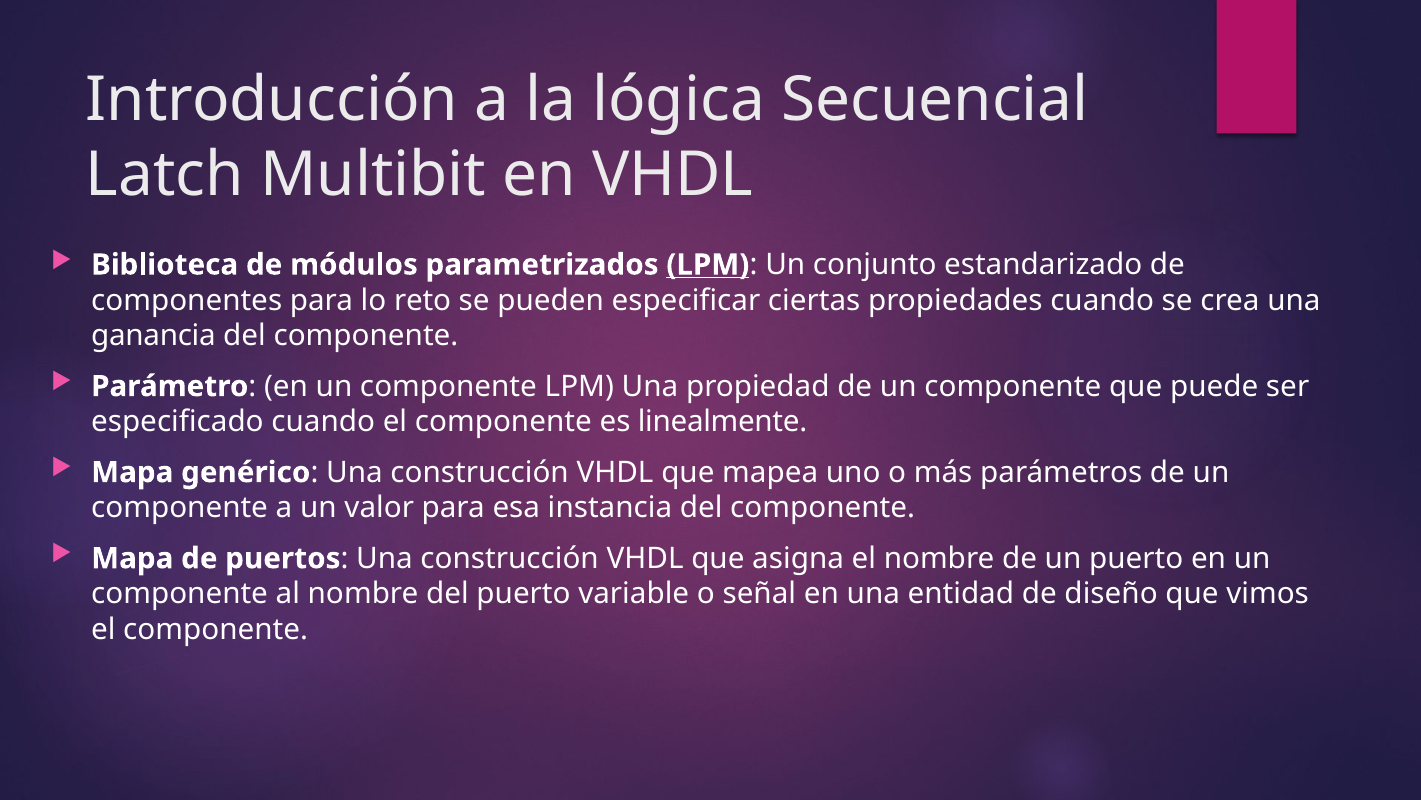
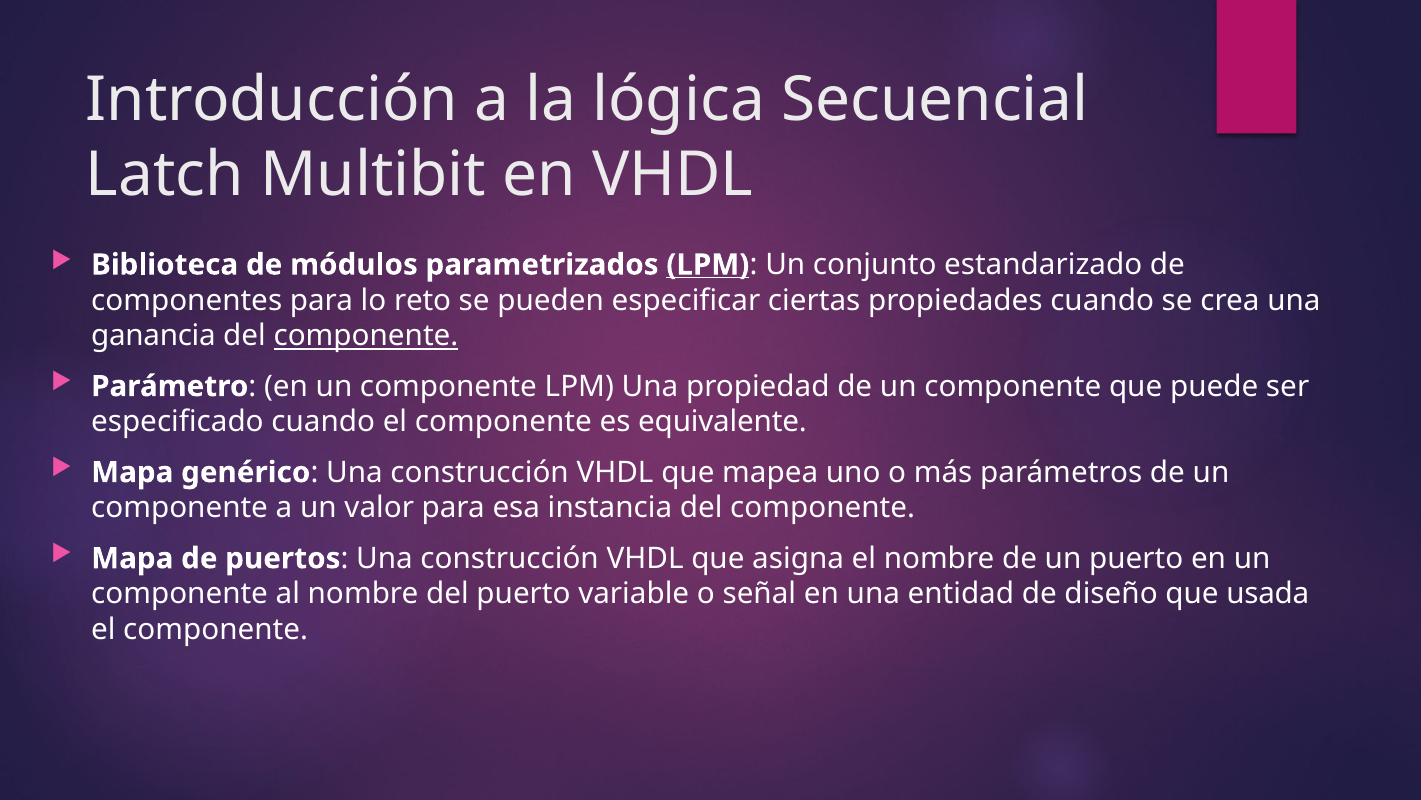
componente at (366, 336) underline: none -> present
linealmente: linealmente -> equivalente
vimos: vimos -> usada
